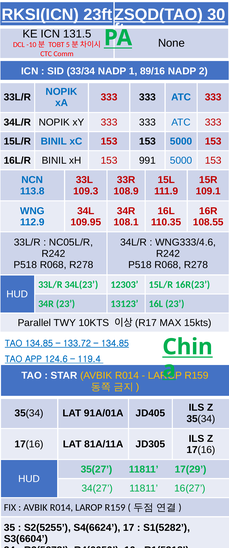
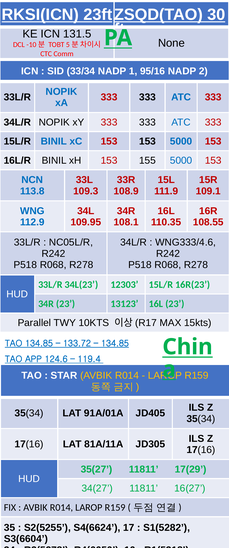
89/16: 89/16 -> 95/16
991: 991 -> 155
